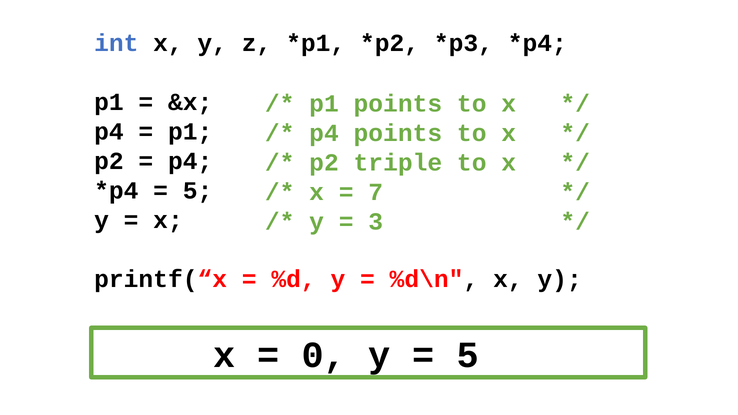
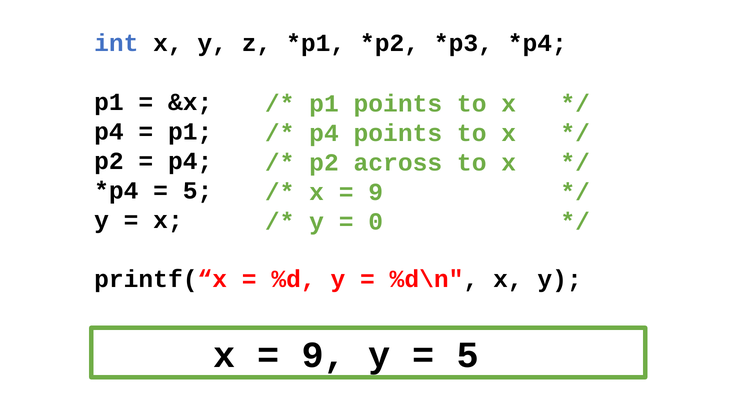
triple: triple -> across
7 at (376, 192): 7 -> 9
3: 3 -> 0
0 at (324, 355): 0 -> 9
